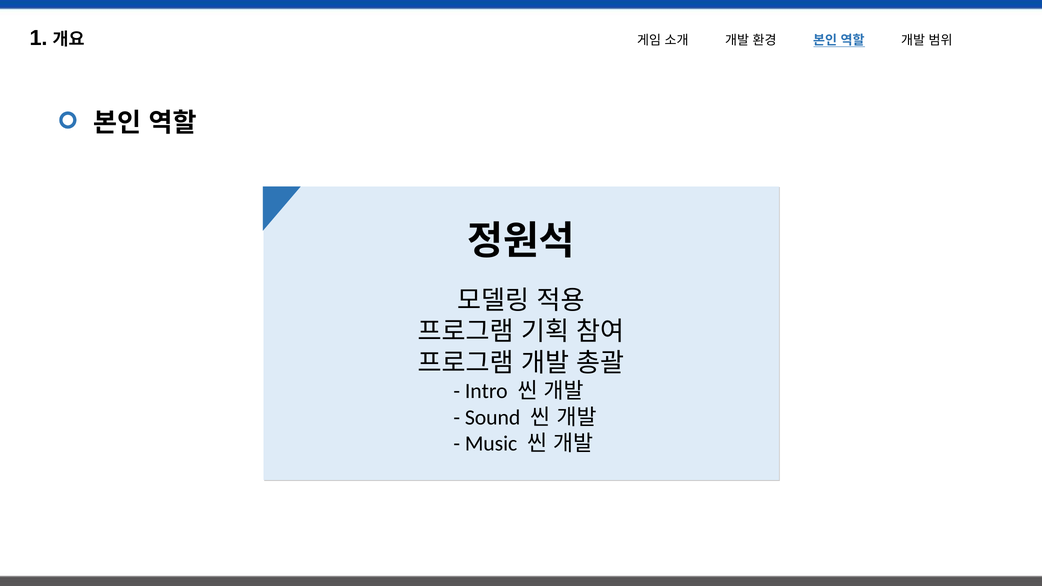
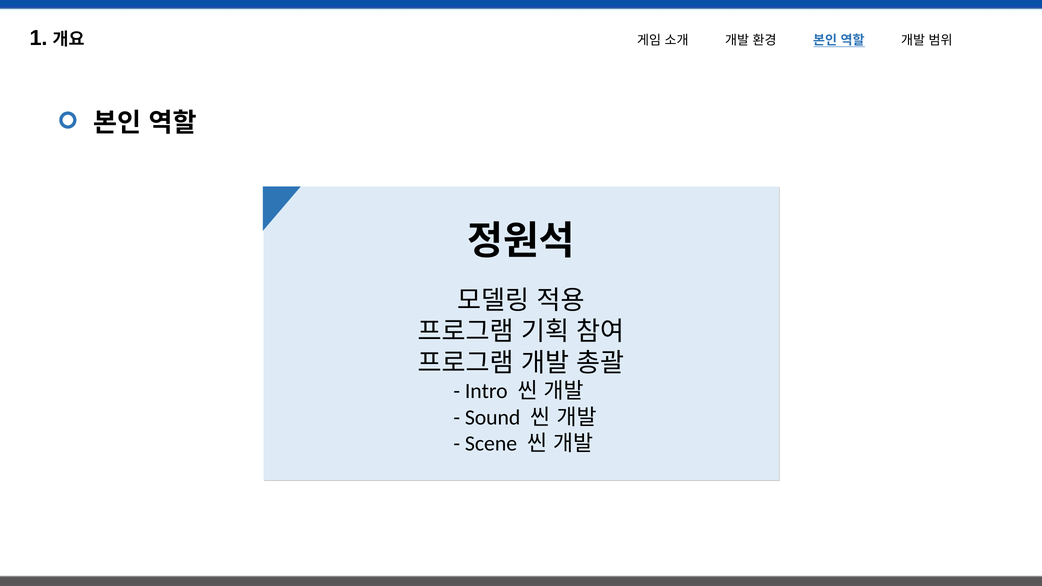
Music: Music -> Scene
